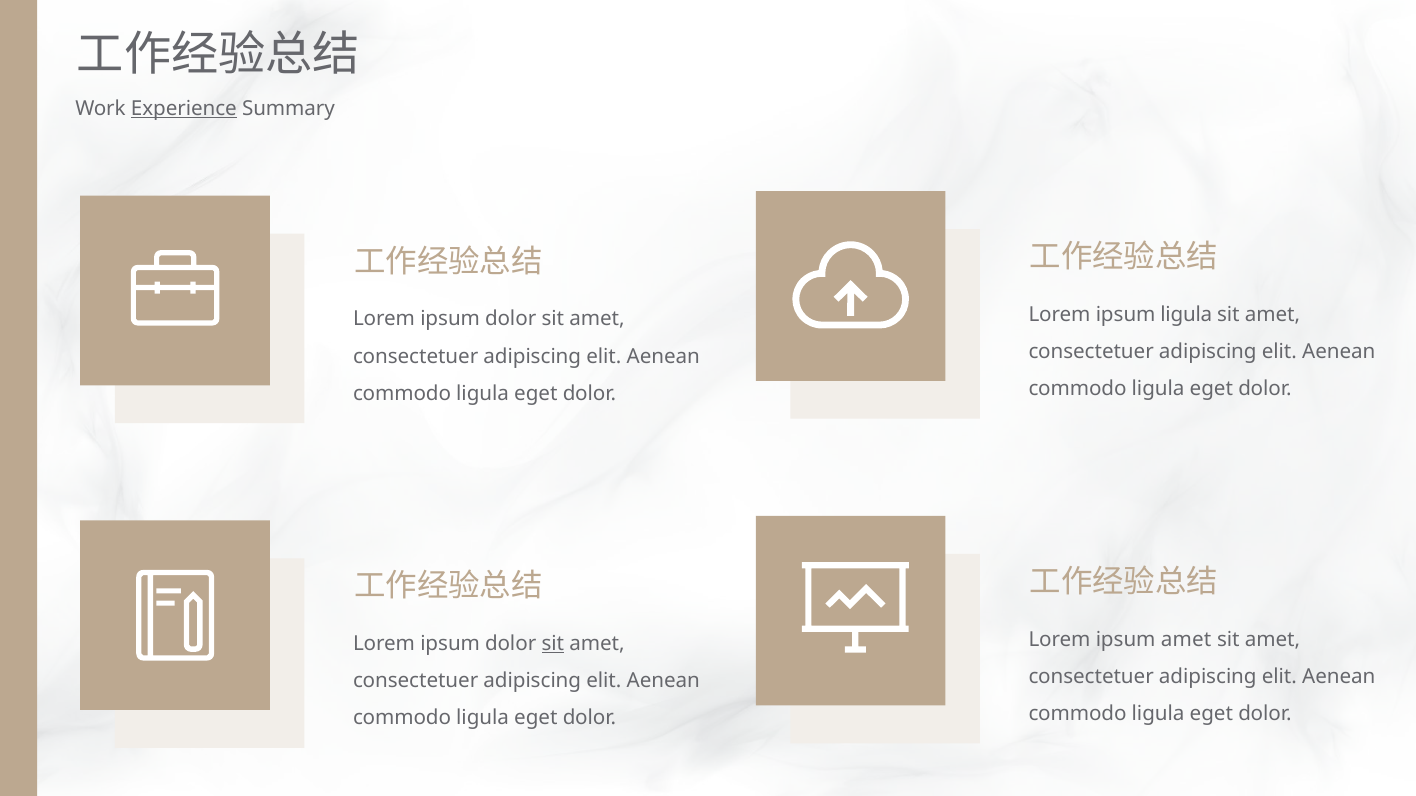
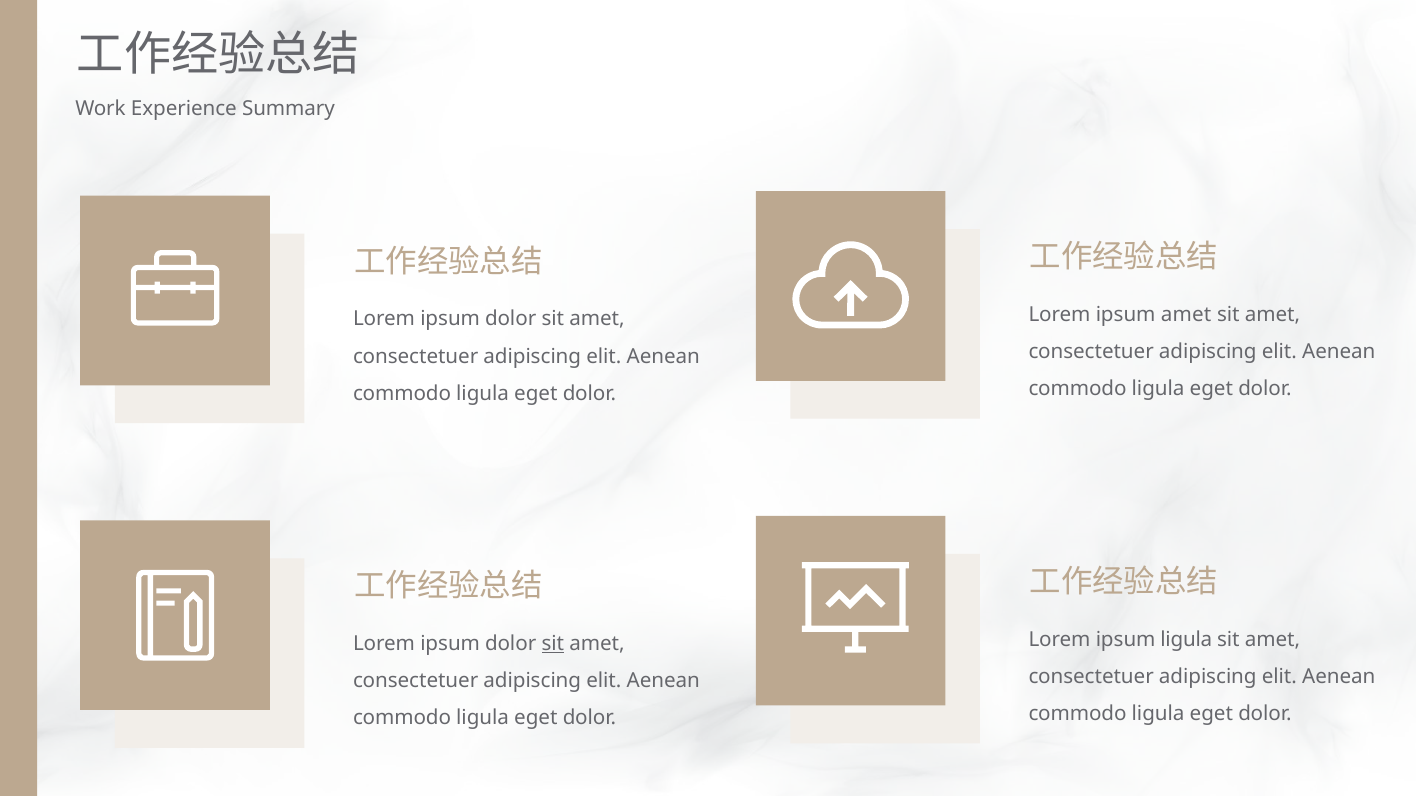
Experience underline: present -> none
ipsum ligula: ligula -> amet
ipsum amet: amet -> ligula
